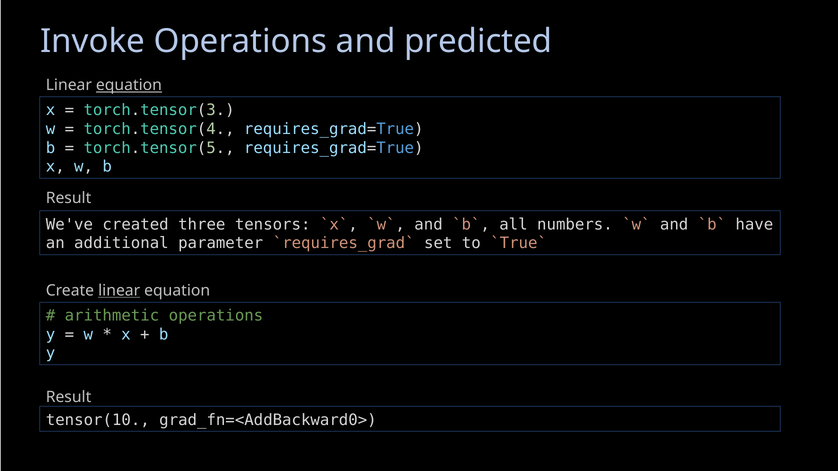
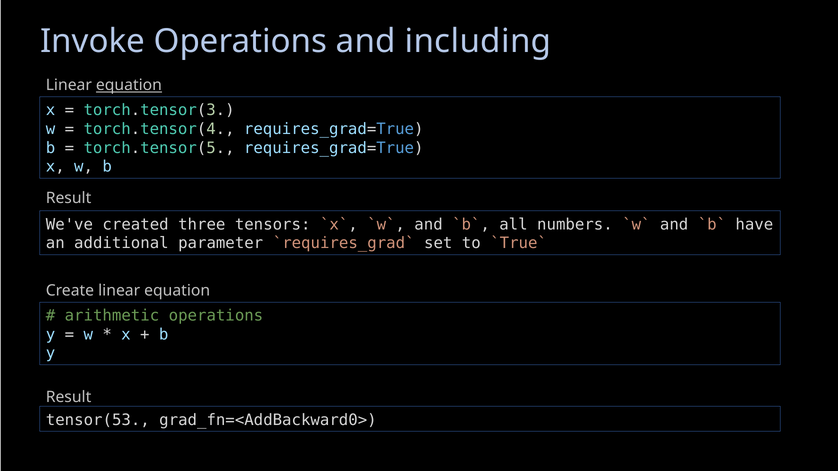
predicted: predicted -> including
linear at (119, 291) underline: present -> none
tensor(10: tensor(10 -> tensor(53
